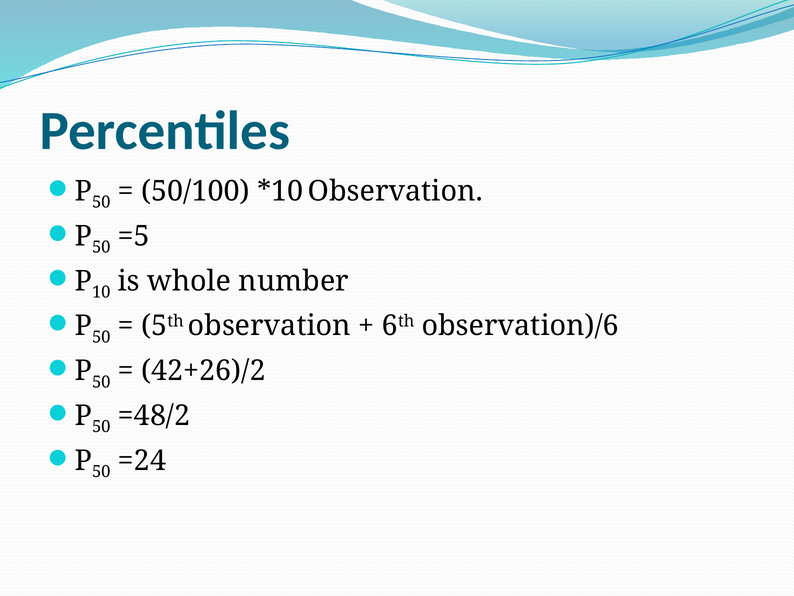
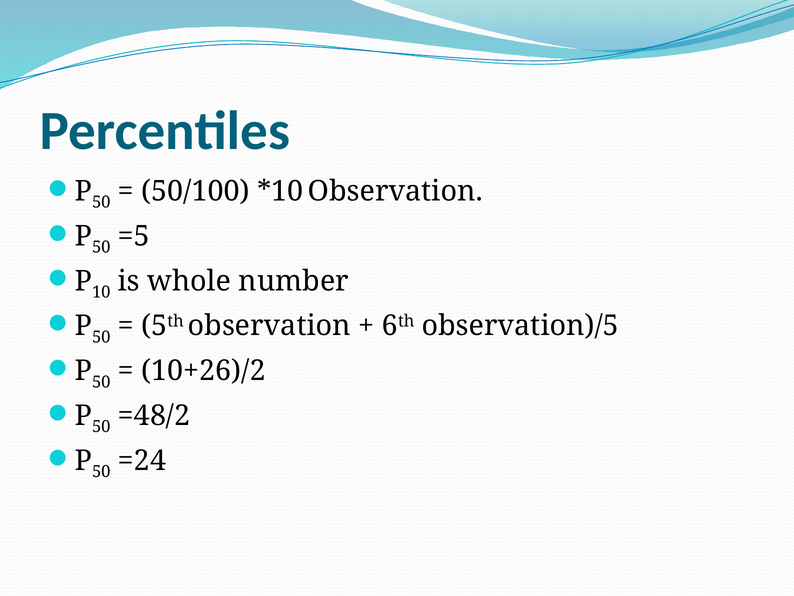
observation)/6: observation)/6 -> observation)/5
42+26)/2: 42+26)/2 -> 10+26)/2
